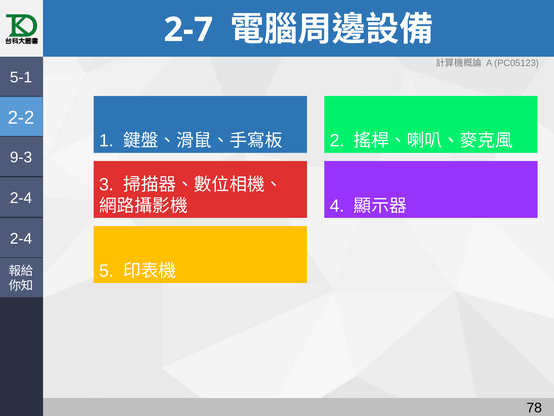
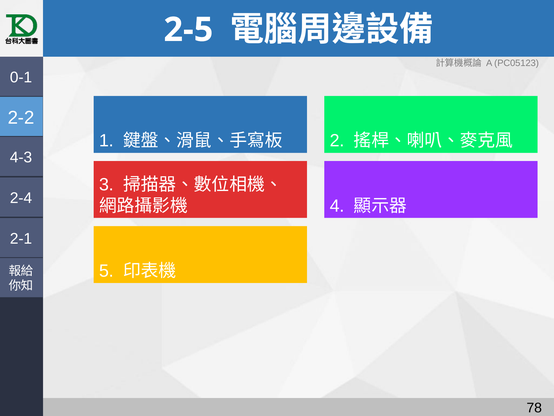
2-7: 2-7 -> 2-5
5-1: 5-1 -> 0-1
9-3: 9-3 -> 4-3
2-4 at (21, 238): 2-4 -> 2-1
